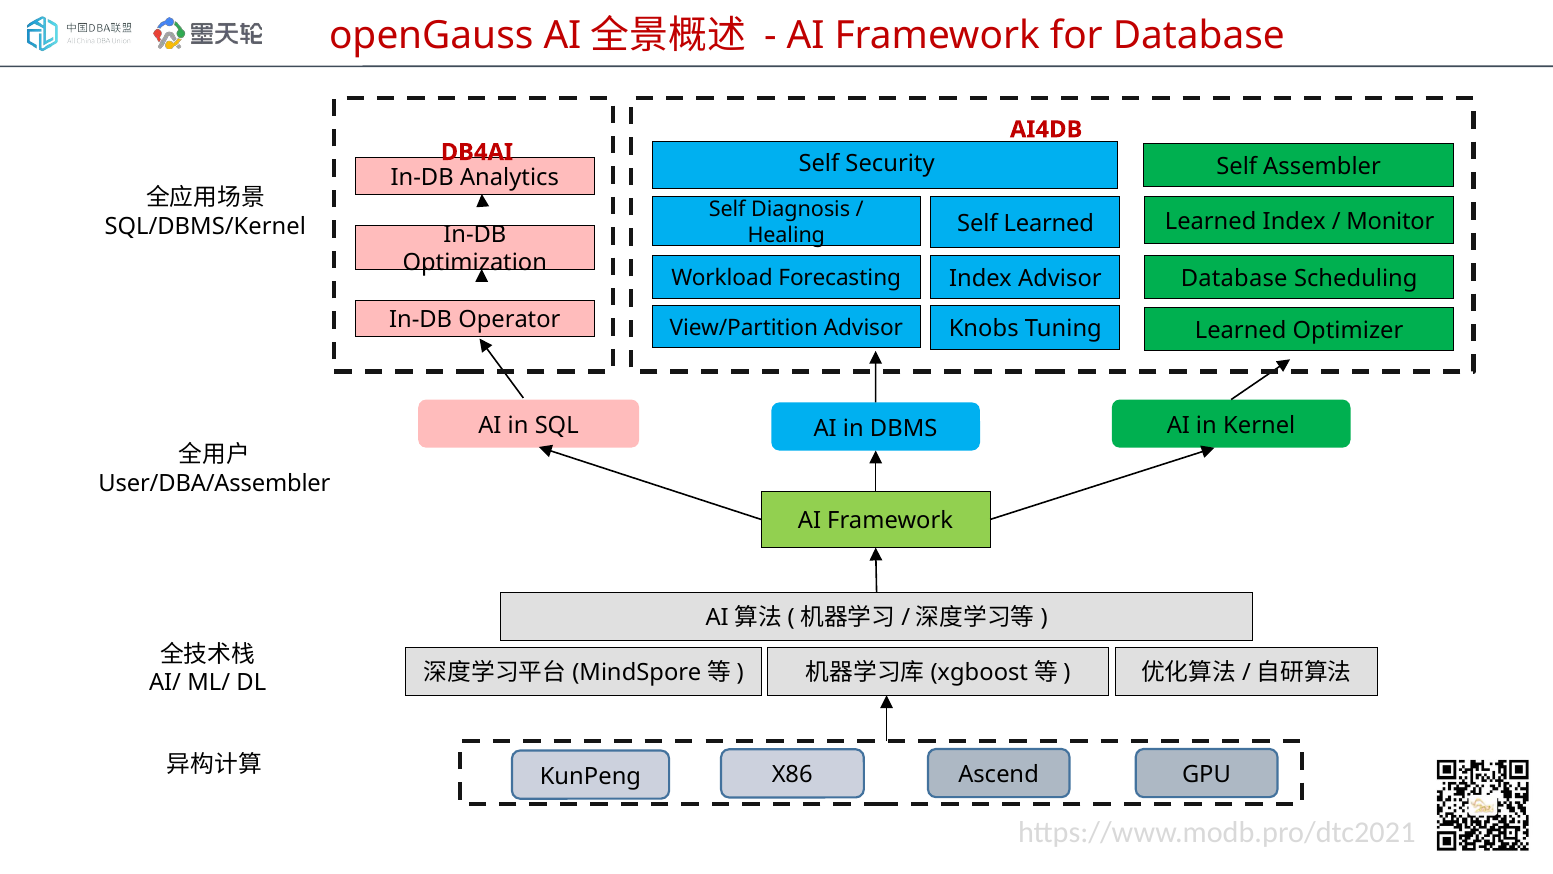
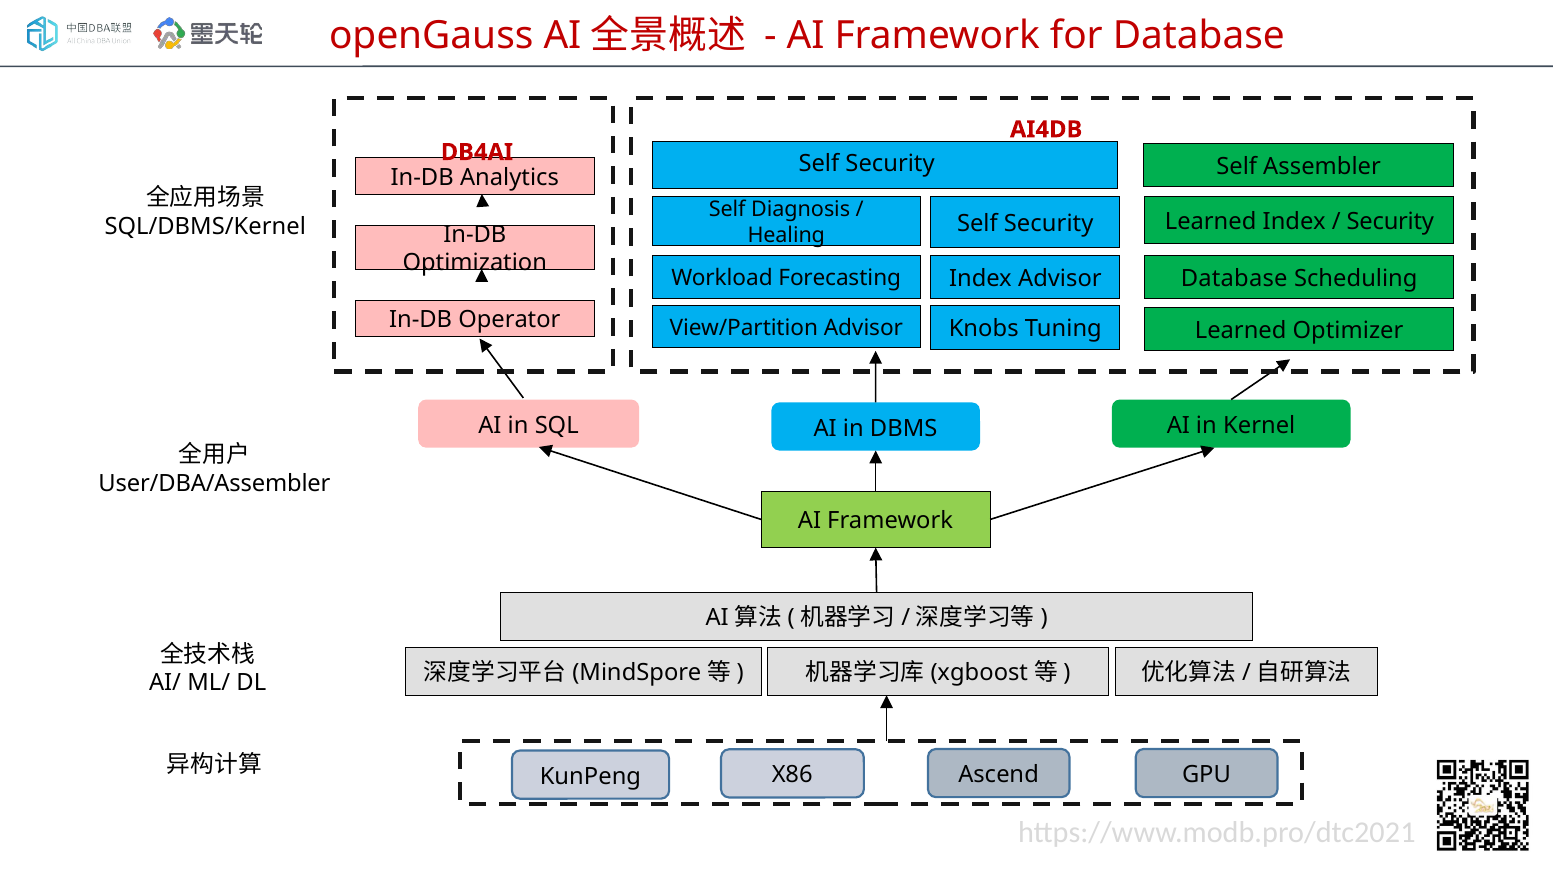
Monitor at (1390, 222): Monitor -> Security
Learned at (1049, 223): Learned -> Security
